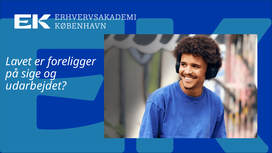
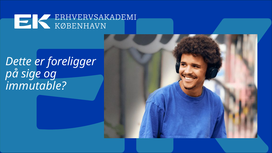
Lavet: Lavet -> Dette
udarbejdet: udarbejdet -> immutable
